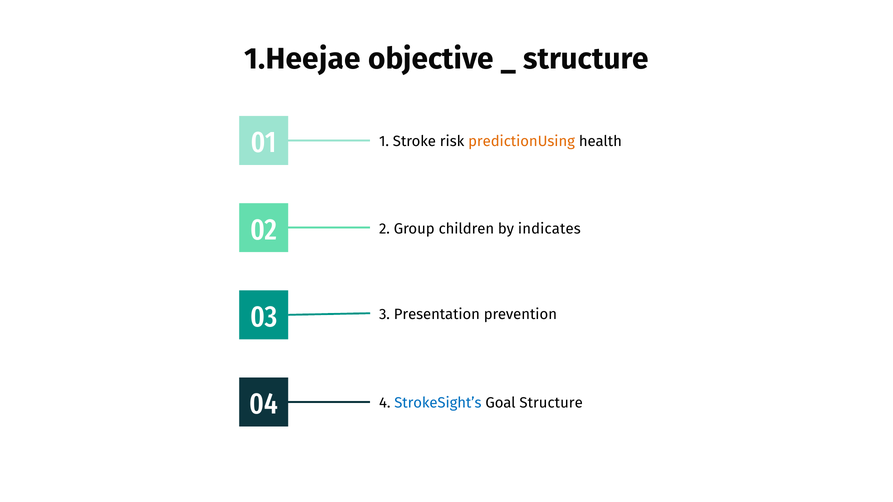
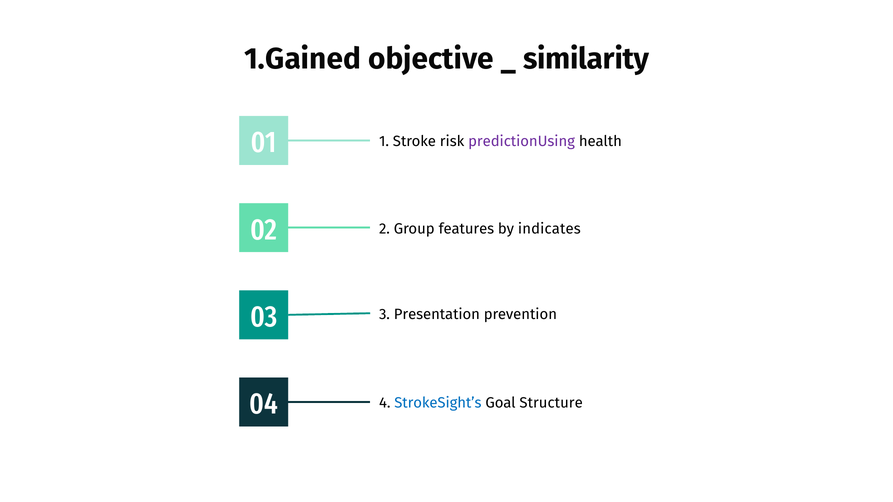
1.Heejae: 1.Heejae -> 1.Gained
structure at (586, 59): structure -> similarity
predictionUsing colour: orange -> purple
children: children -> features
